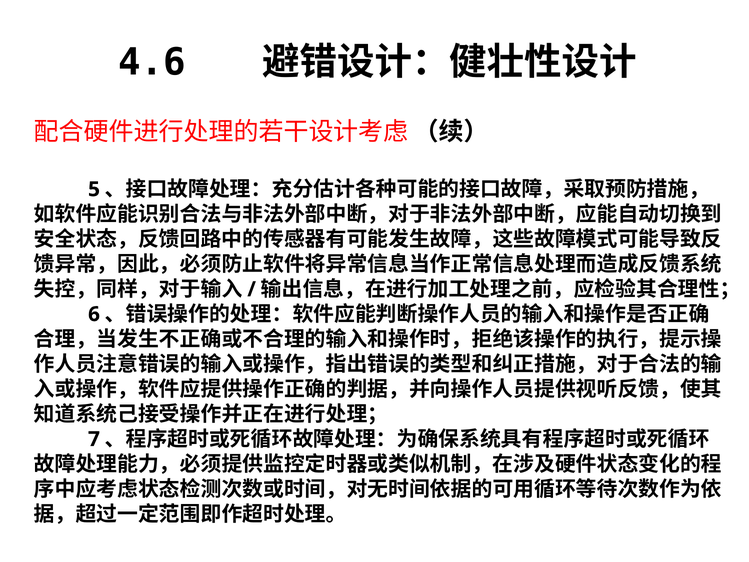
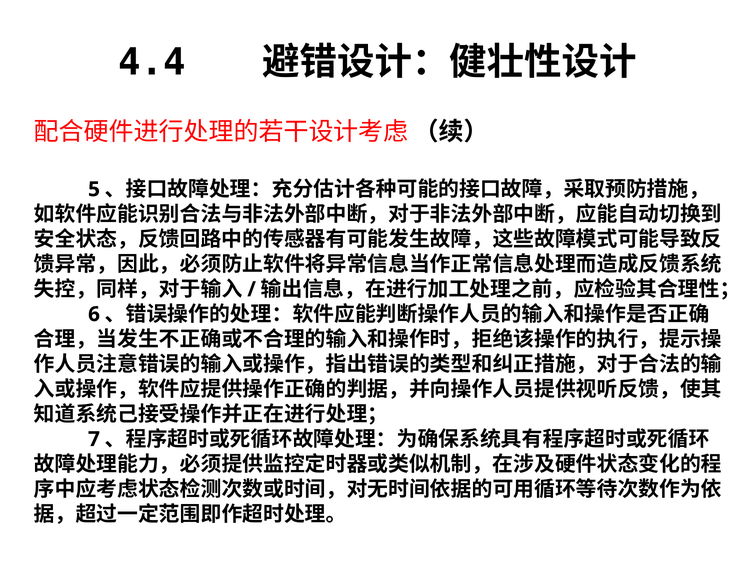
4.6: 4.6 -> 4.4
